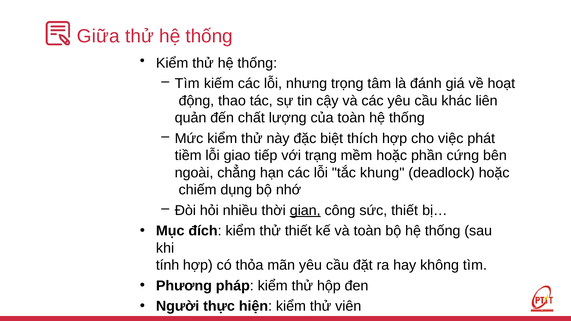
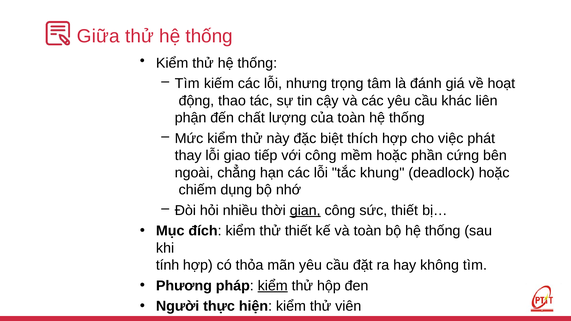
quản: quản -> phận
tiềm: tiềm -> thay
với trạng: trạng -> công
kiểm at (273, 286) underline: none -> present
